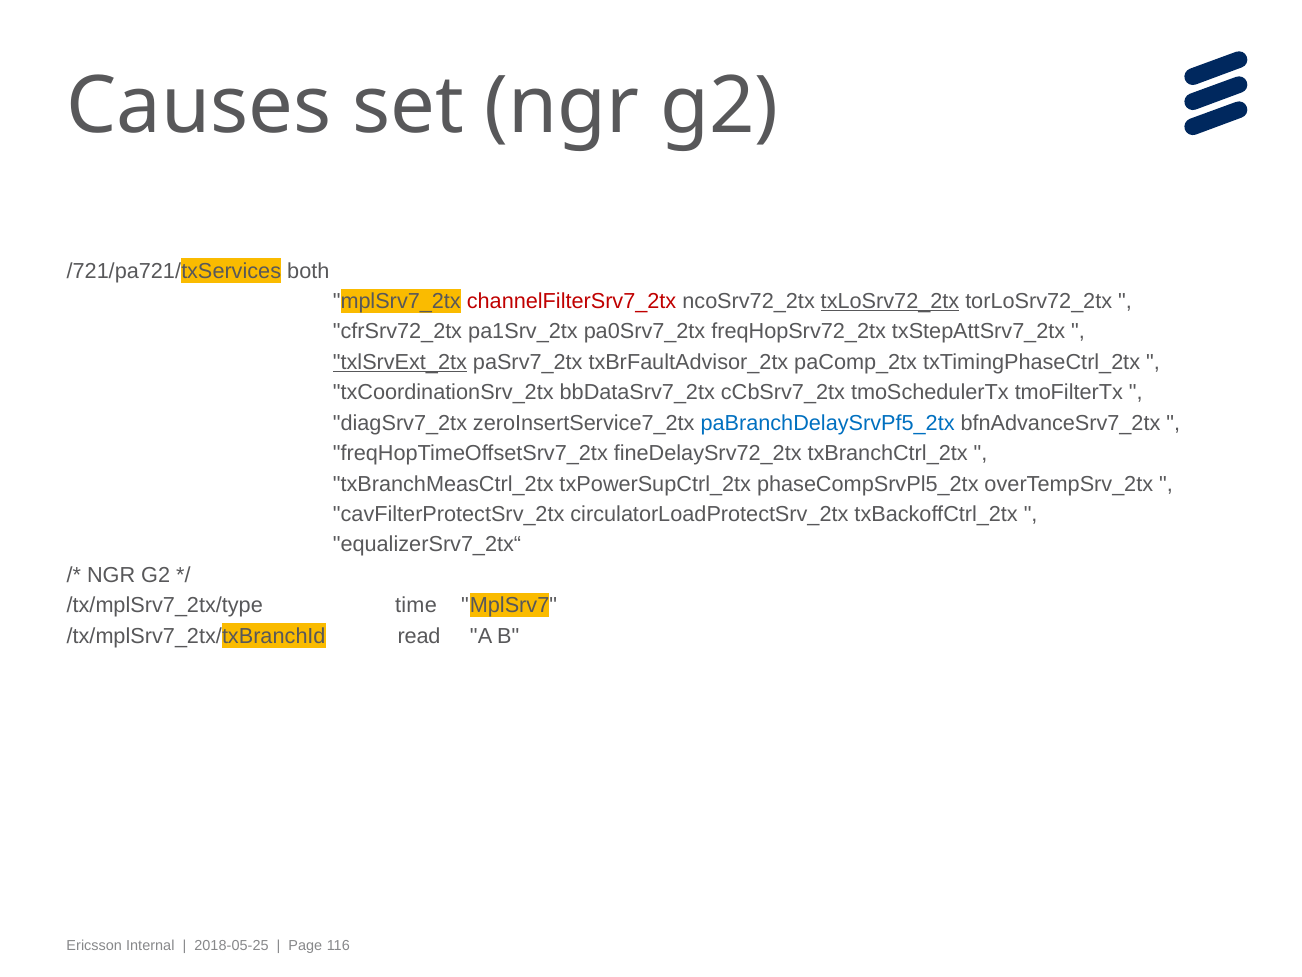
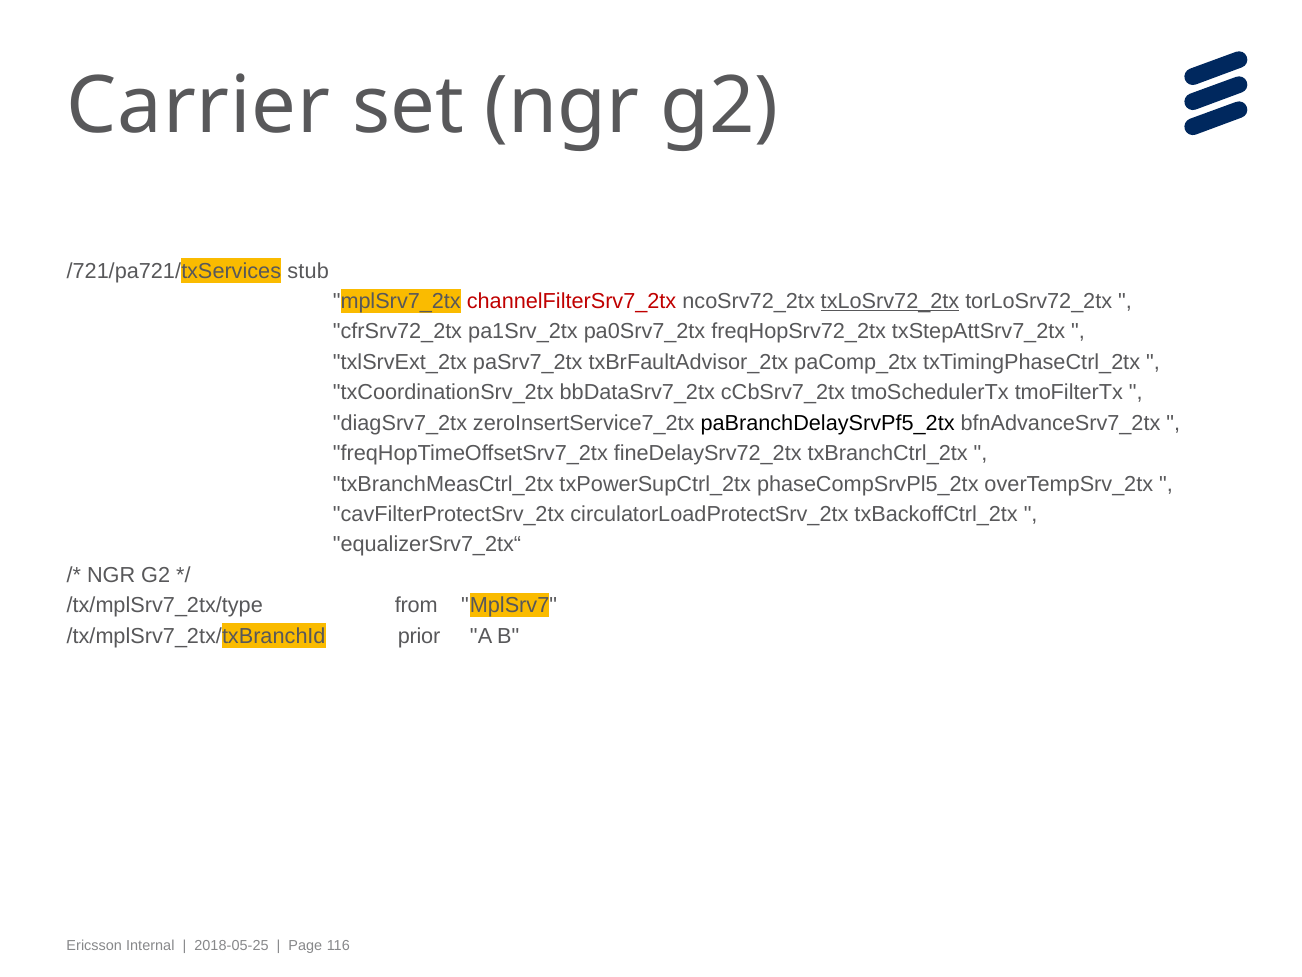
Causes: Causes -> Carrier
both: both -> stub
txlSrvExt_2tx underline: present -> none
paBranchDelaySrvPf5_2tx colour: blue -> black
time: time -> from
read: read -> prior
